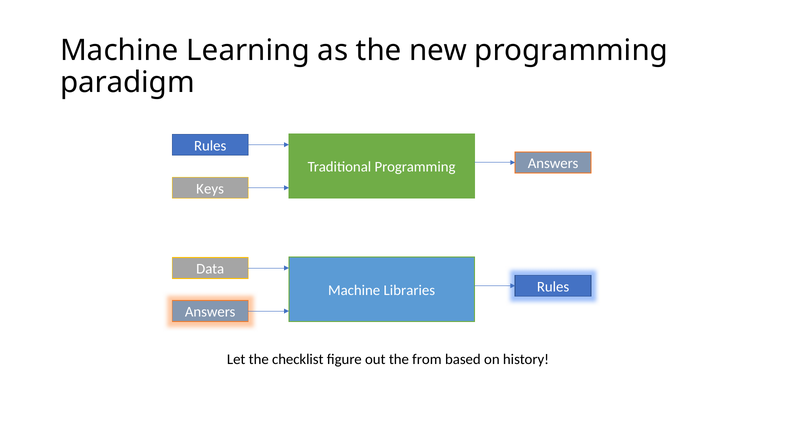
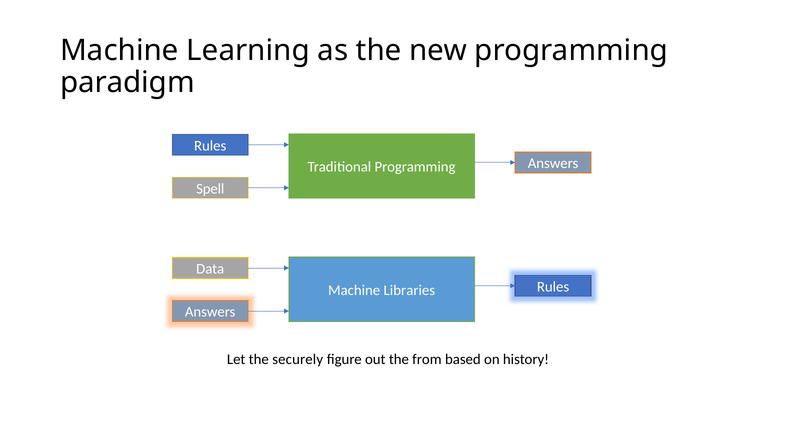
Keys: Keys -> Spell
checklist: checklist -> securely
